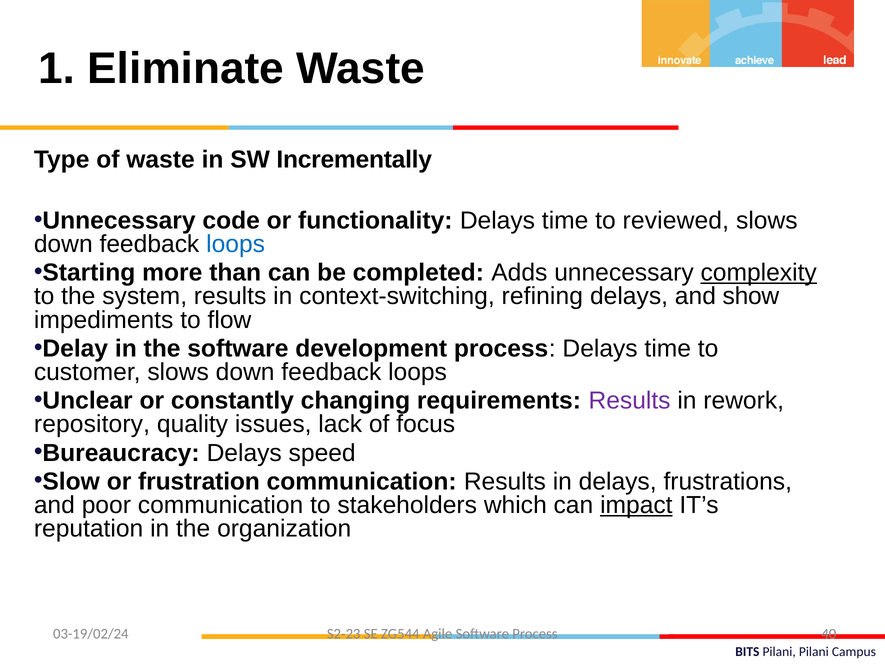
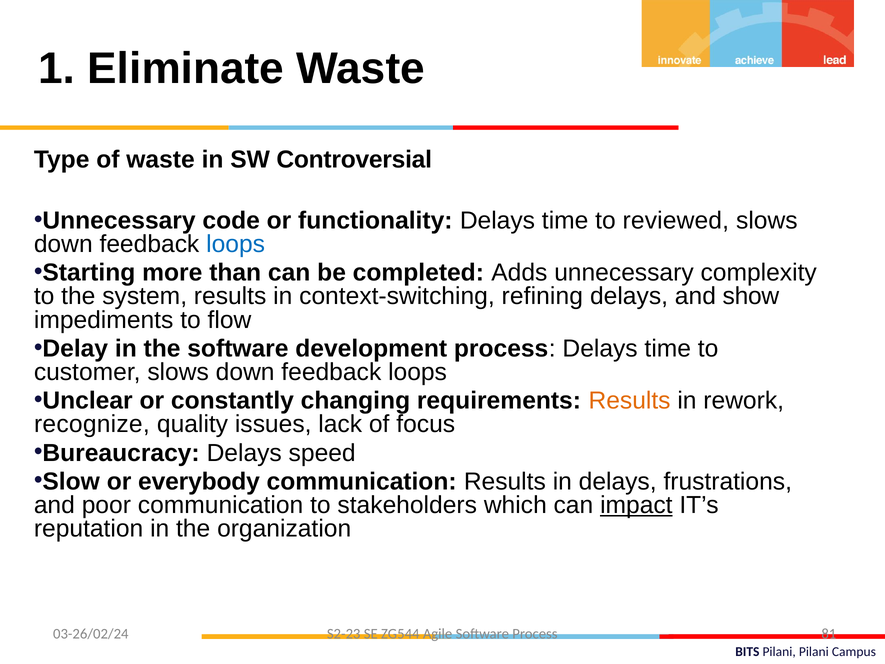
Incrementally: Incrementally -> Controversial
complexity underline: present -> none
Results at (630, 401) colour: purple -> orange
repository: repository -> recognize
frustration: frustration -> everybody
03-19/02/24: 03-19/02/24 -> 03-26/02/24
40: 40 -> 81
